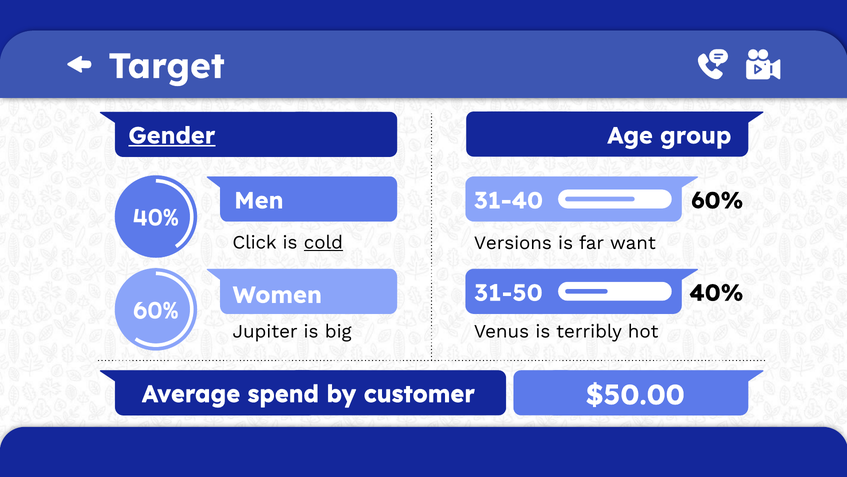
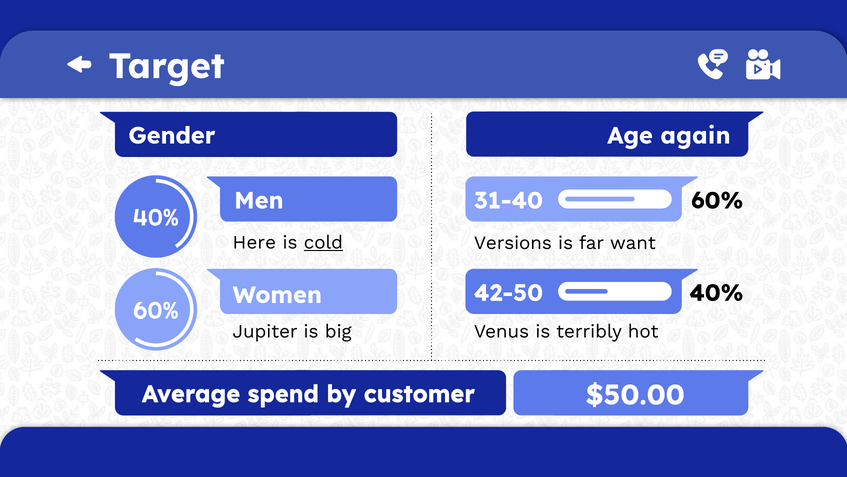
Gender underline: present -> none
group: group -> again
Click: Click -> Here
31-50: 31-50 -> 42-50
